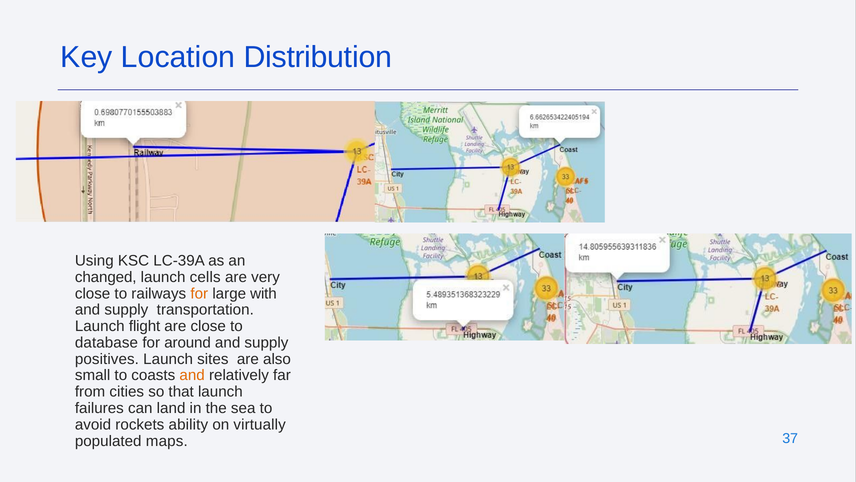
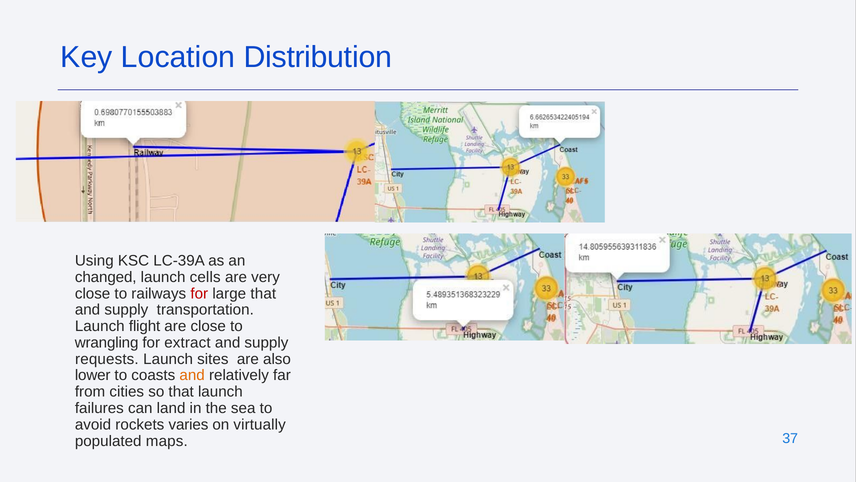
for at (199, 293) colour: orange -> red
large with: with -> that
database: database -> wrangling
around: around -> extract
positives: positives -> requests
small: small -> lower
ability: ability -> varies
